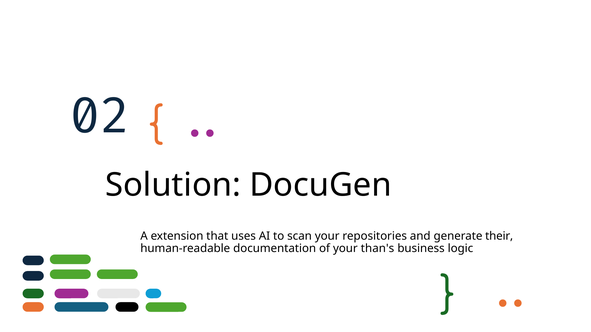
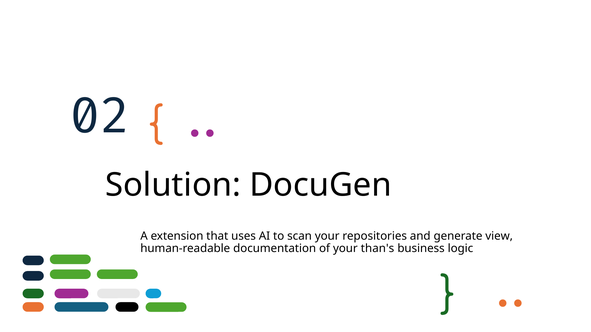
their: their -> view
